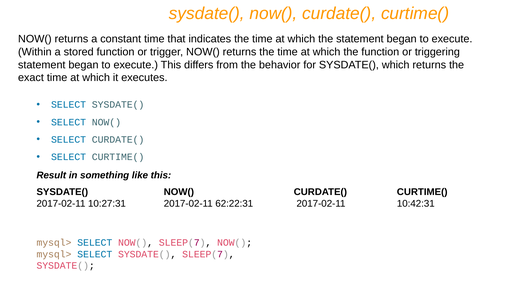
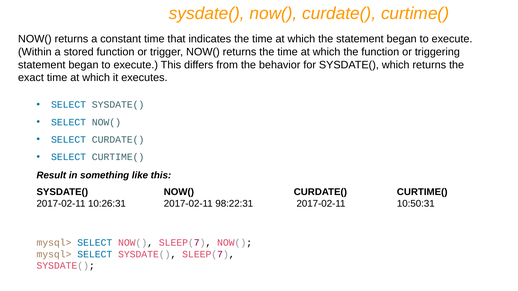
10:27:31: 10:27:31 -> 10:26:31
62:22:31: 62:22:31 -> 98:22:31
10:42:31: 10:42:31 -> 10:50:31
